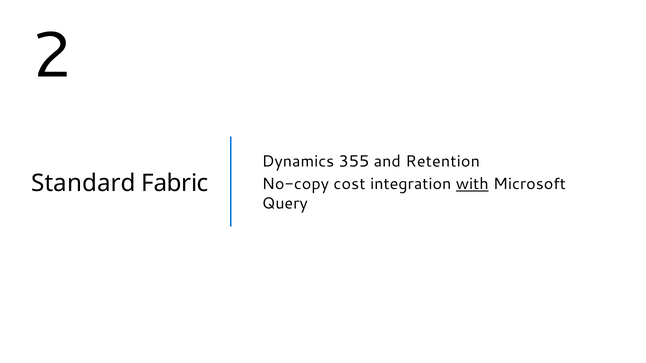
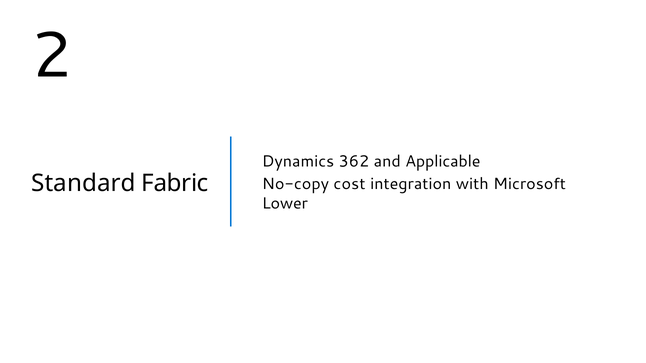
355: 355 -> 362
Retention: Retention -> Applicable
with underline: present -> none
Query: Query -> Lower
